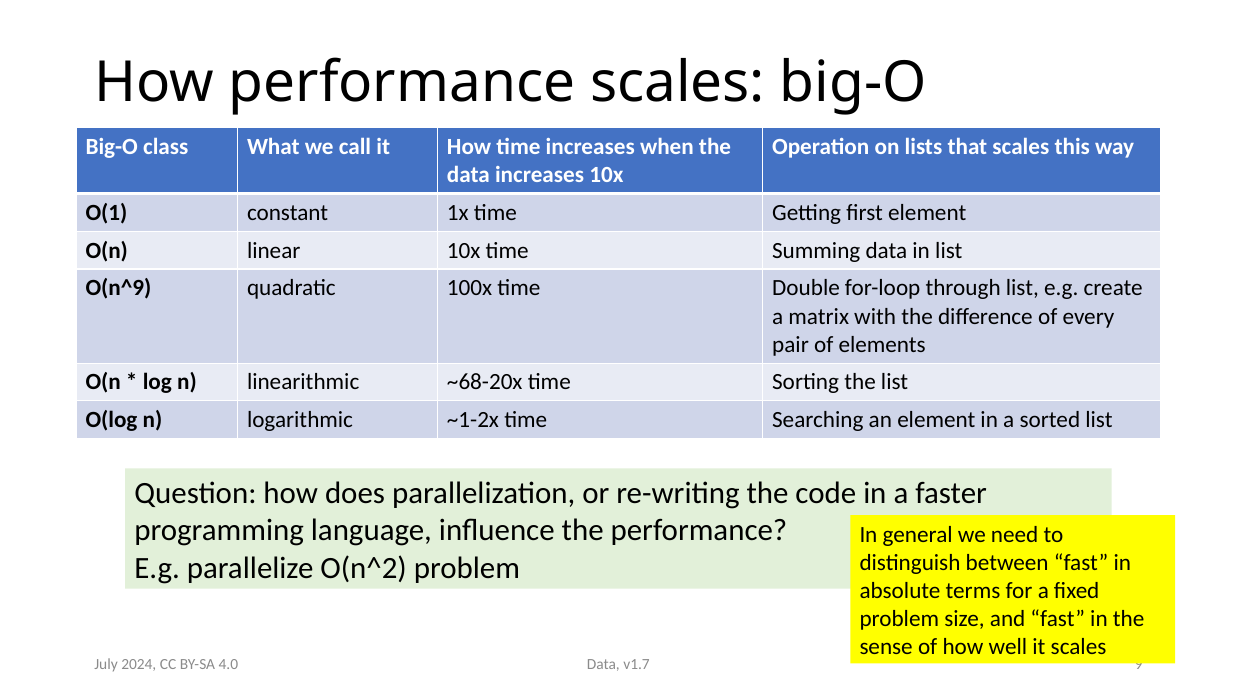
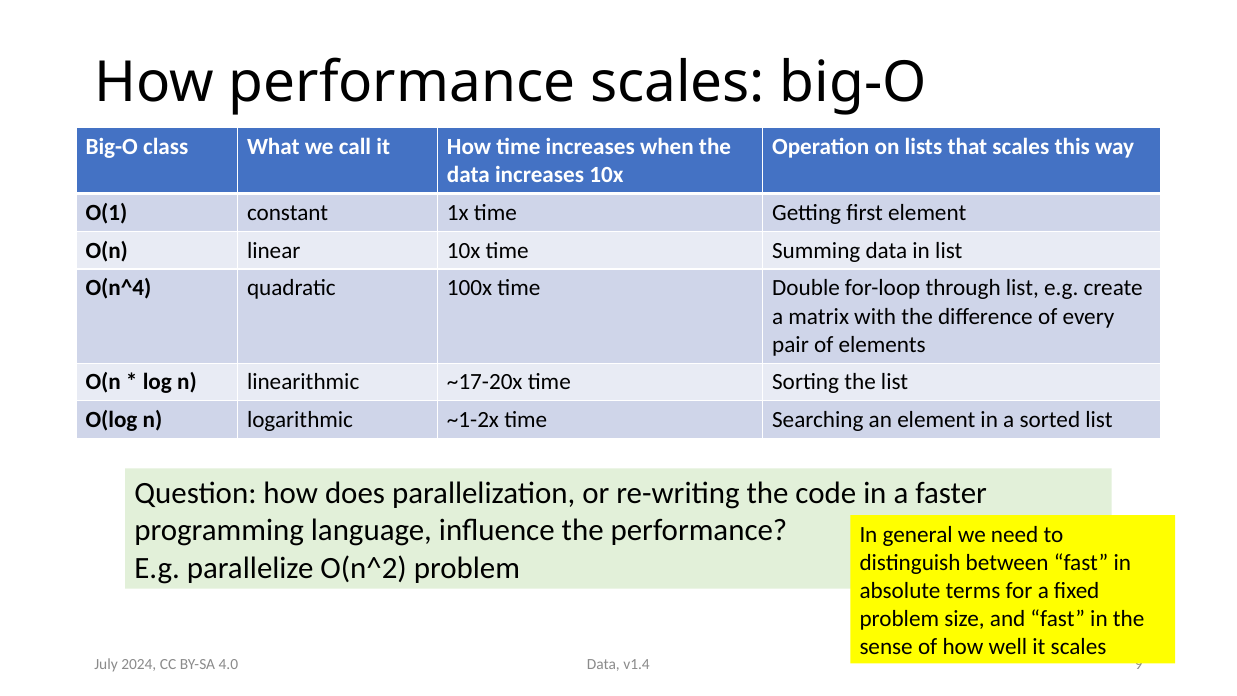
O(n^9: O(n^9 -> O(n^4
~68-20x: ~68-20x -> ~17-20x
v1.7: v1.7 -> v1.4
